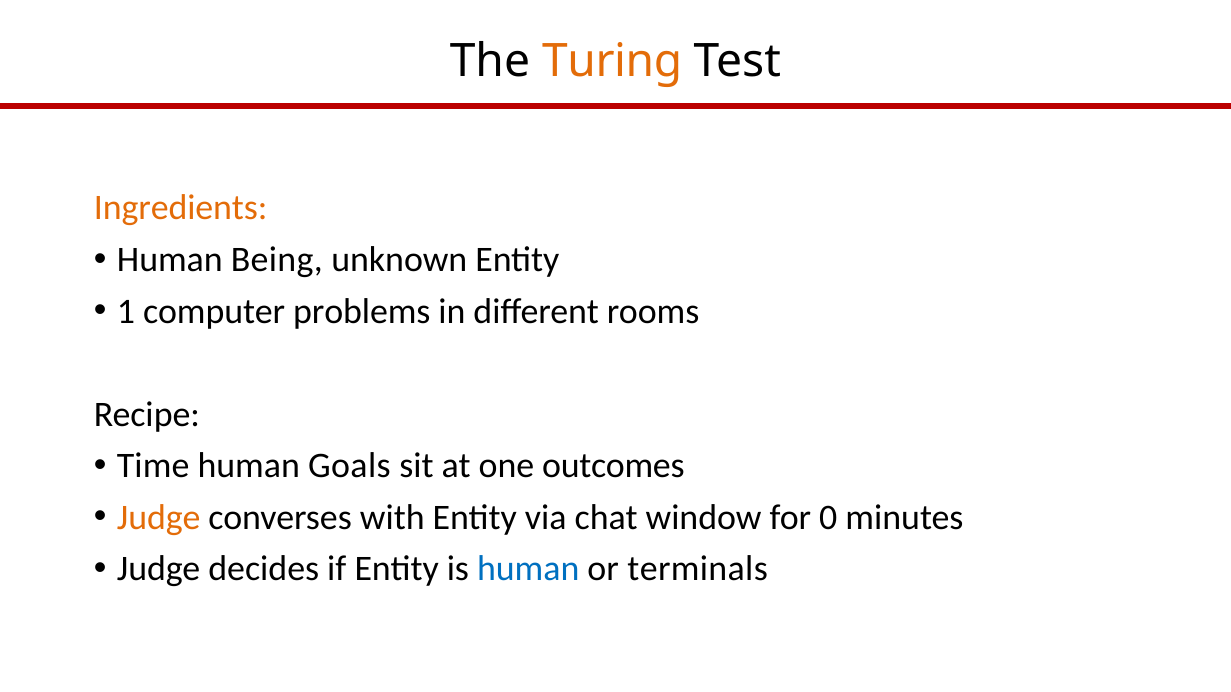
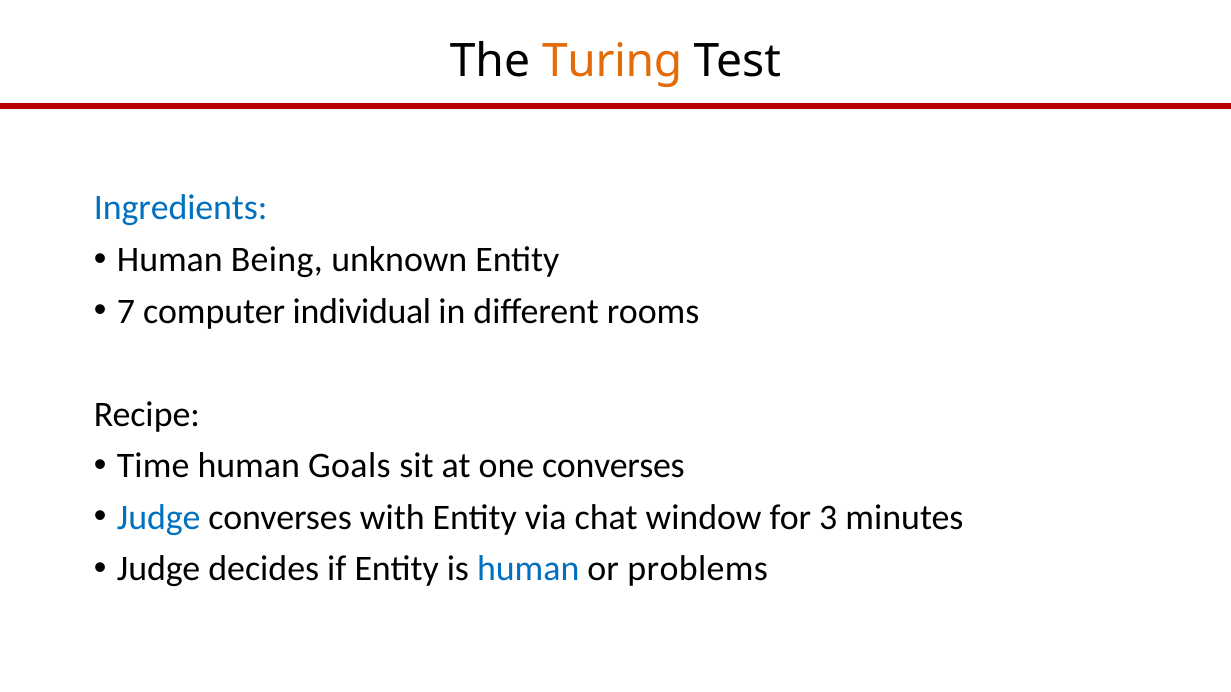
Ingredients colour: orange -> blue
1: 1 -> 7
problems: problems -> individual
one outcomes: outcomes -> converses
Judge at (159, 518) colour: orange -> blue
0: 0 -> 3
terminals: terminals -> problems
